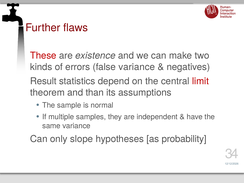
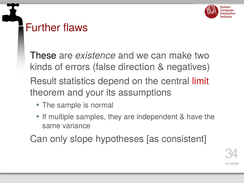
These colour: red -> black
false variance: variance -> direction
than: than -> your
probability: probability -> consistent
